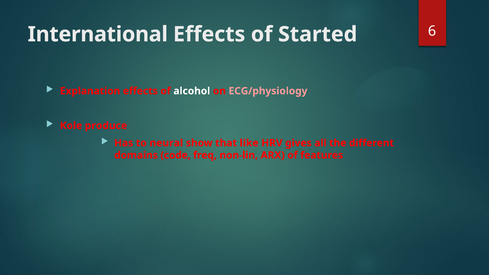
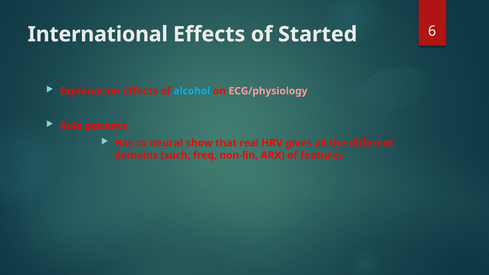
alcohol colour: white -> light blue
produce: produce -> patients
like: like -> real
code: code -> such
